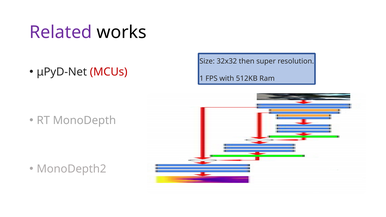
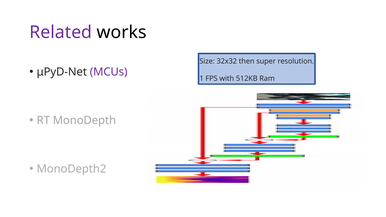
MCUs colour: red -> purple
